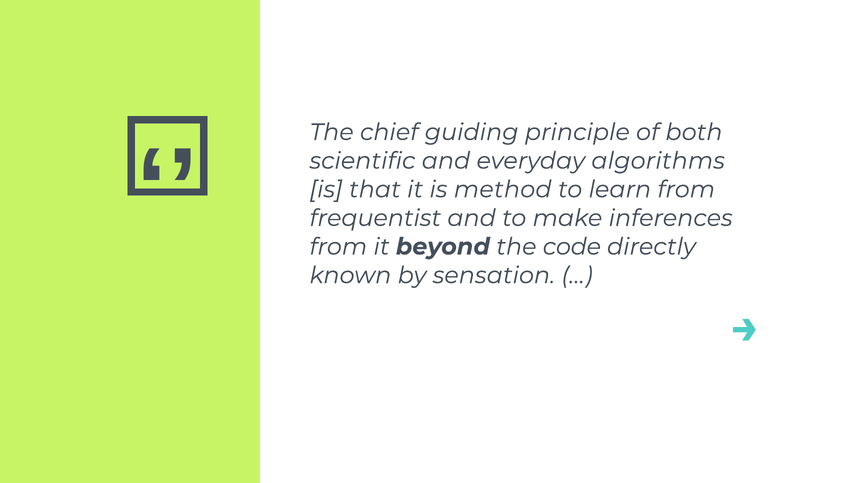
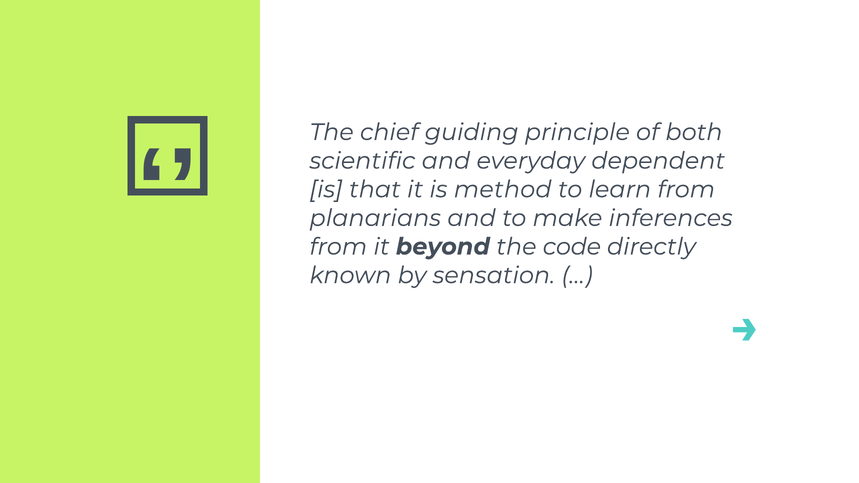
algorithms: algorithms -> dependent
frequentist: frequentist -> planarians
